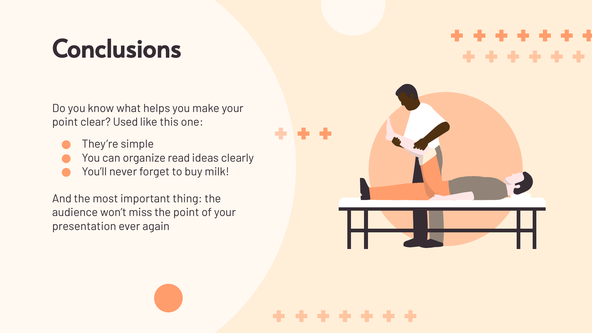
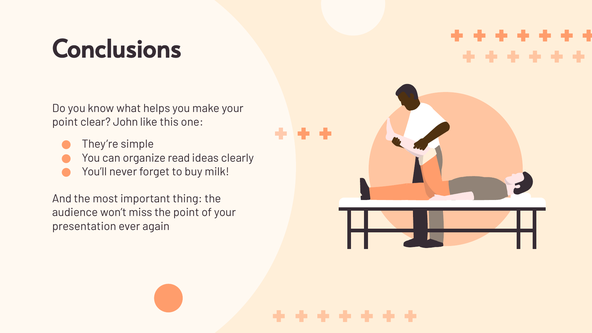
Used: Used -> John
